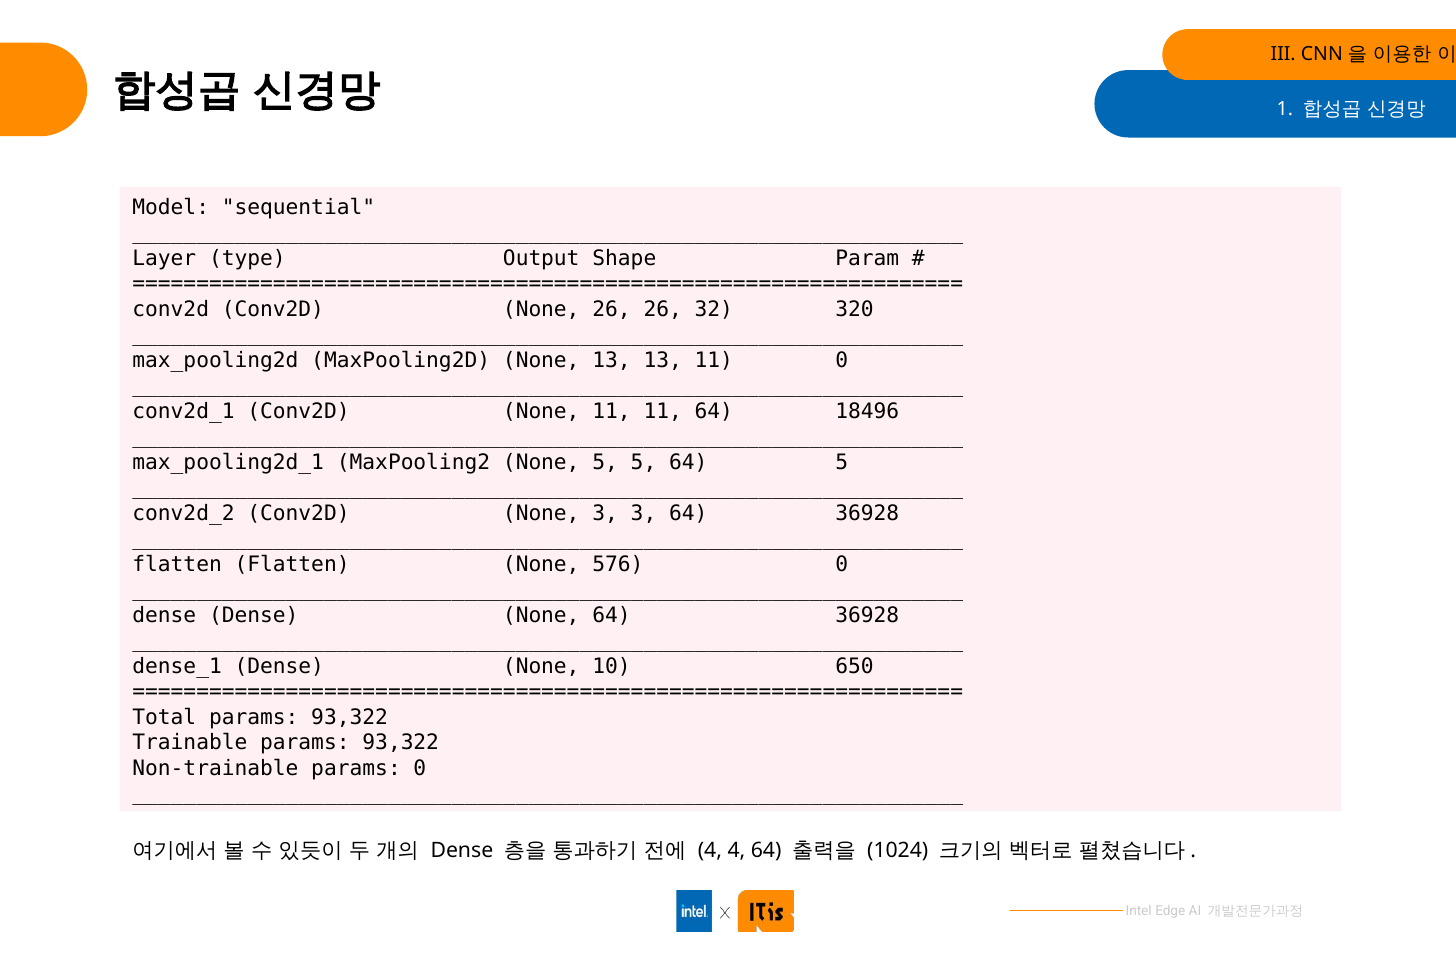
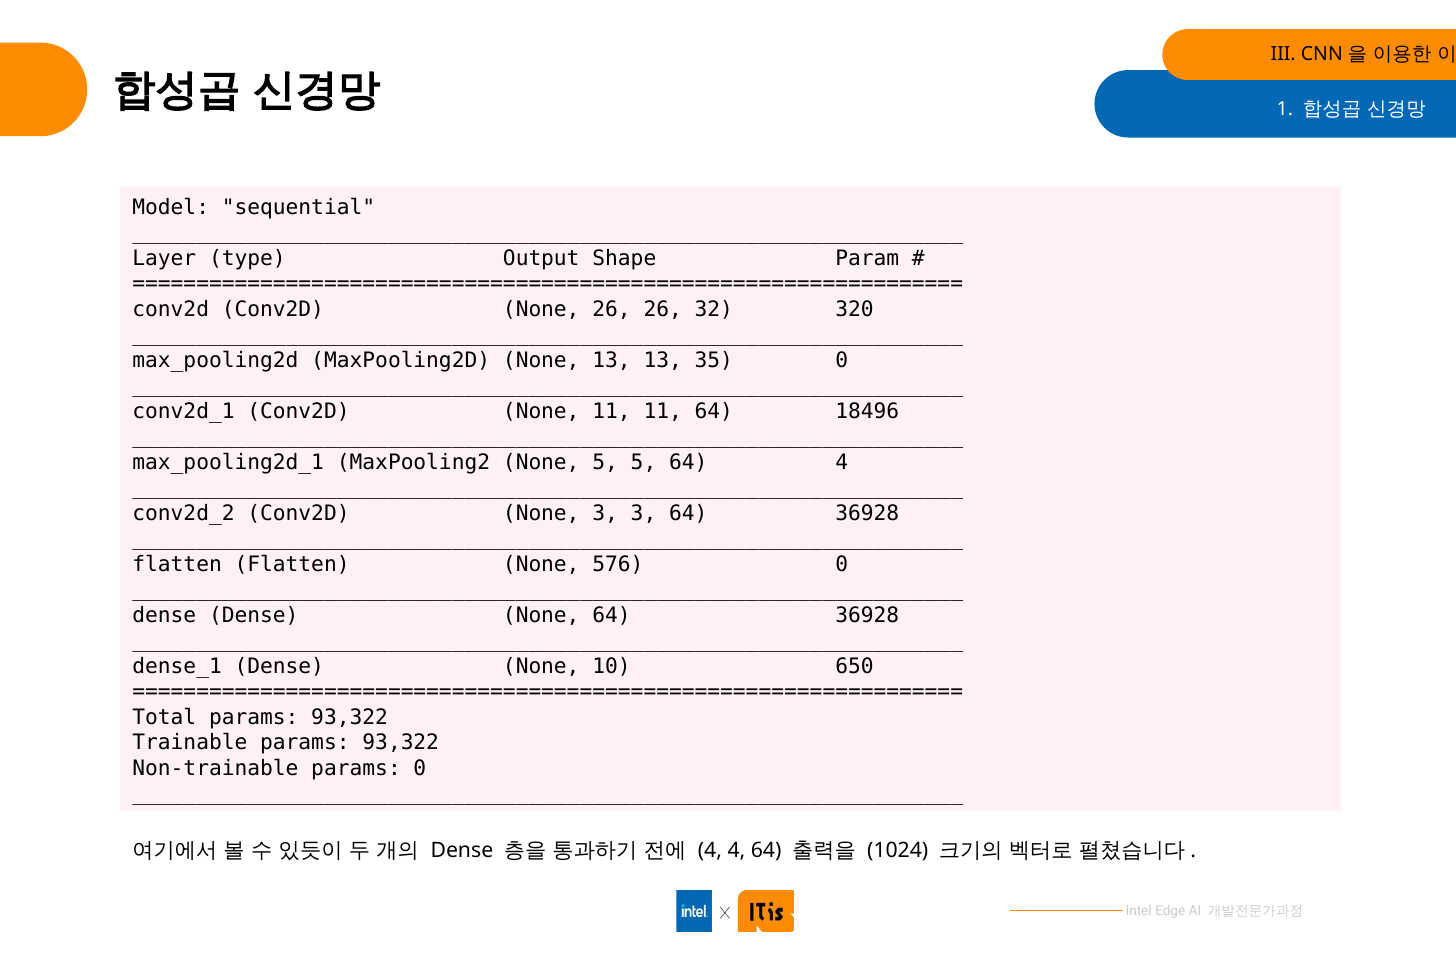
13 11: 11 -> 35
64 5: 5 -> 4
